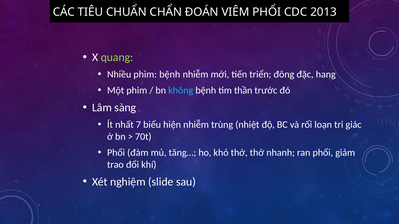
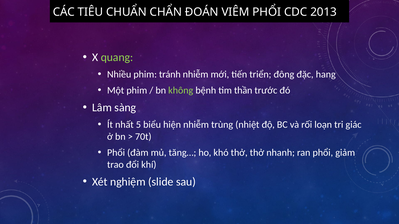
phim bệnh: bệnh -> tránh
không colour: light blue -> light green
7: 7 -> 5
